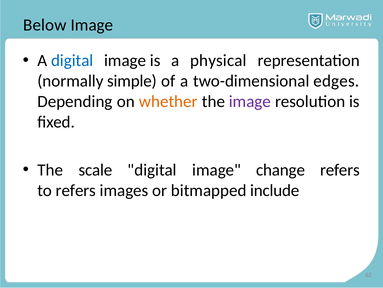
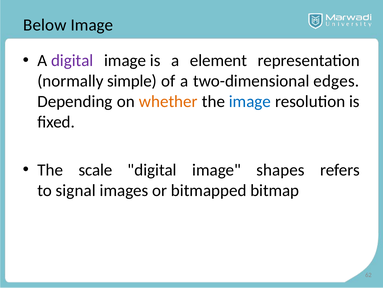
digital at (72, 60) colour: blue -> purple
physical: physical -> element
image at (250, 101) colour: purple -> blue
change: change -> shapes
to refers: refers -> signal
include: include -> bitmap
